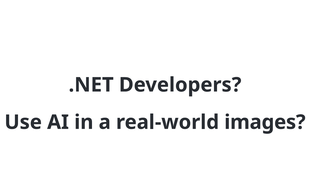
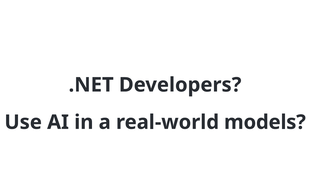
images: images -> models
